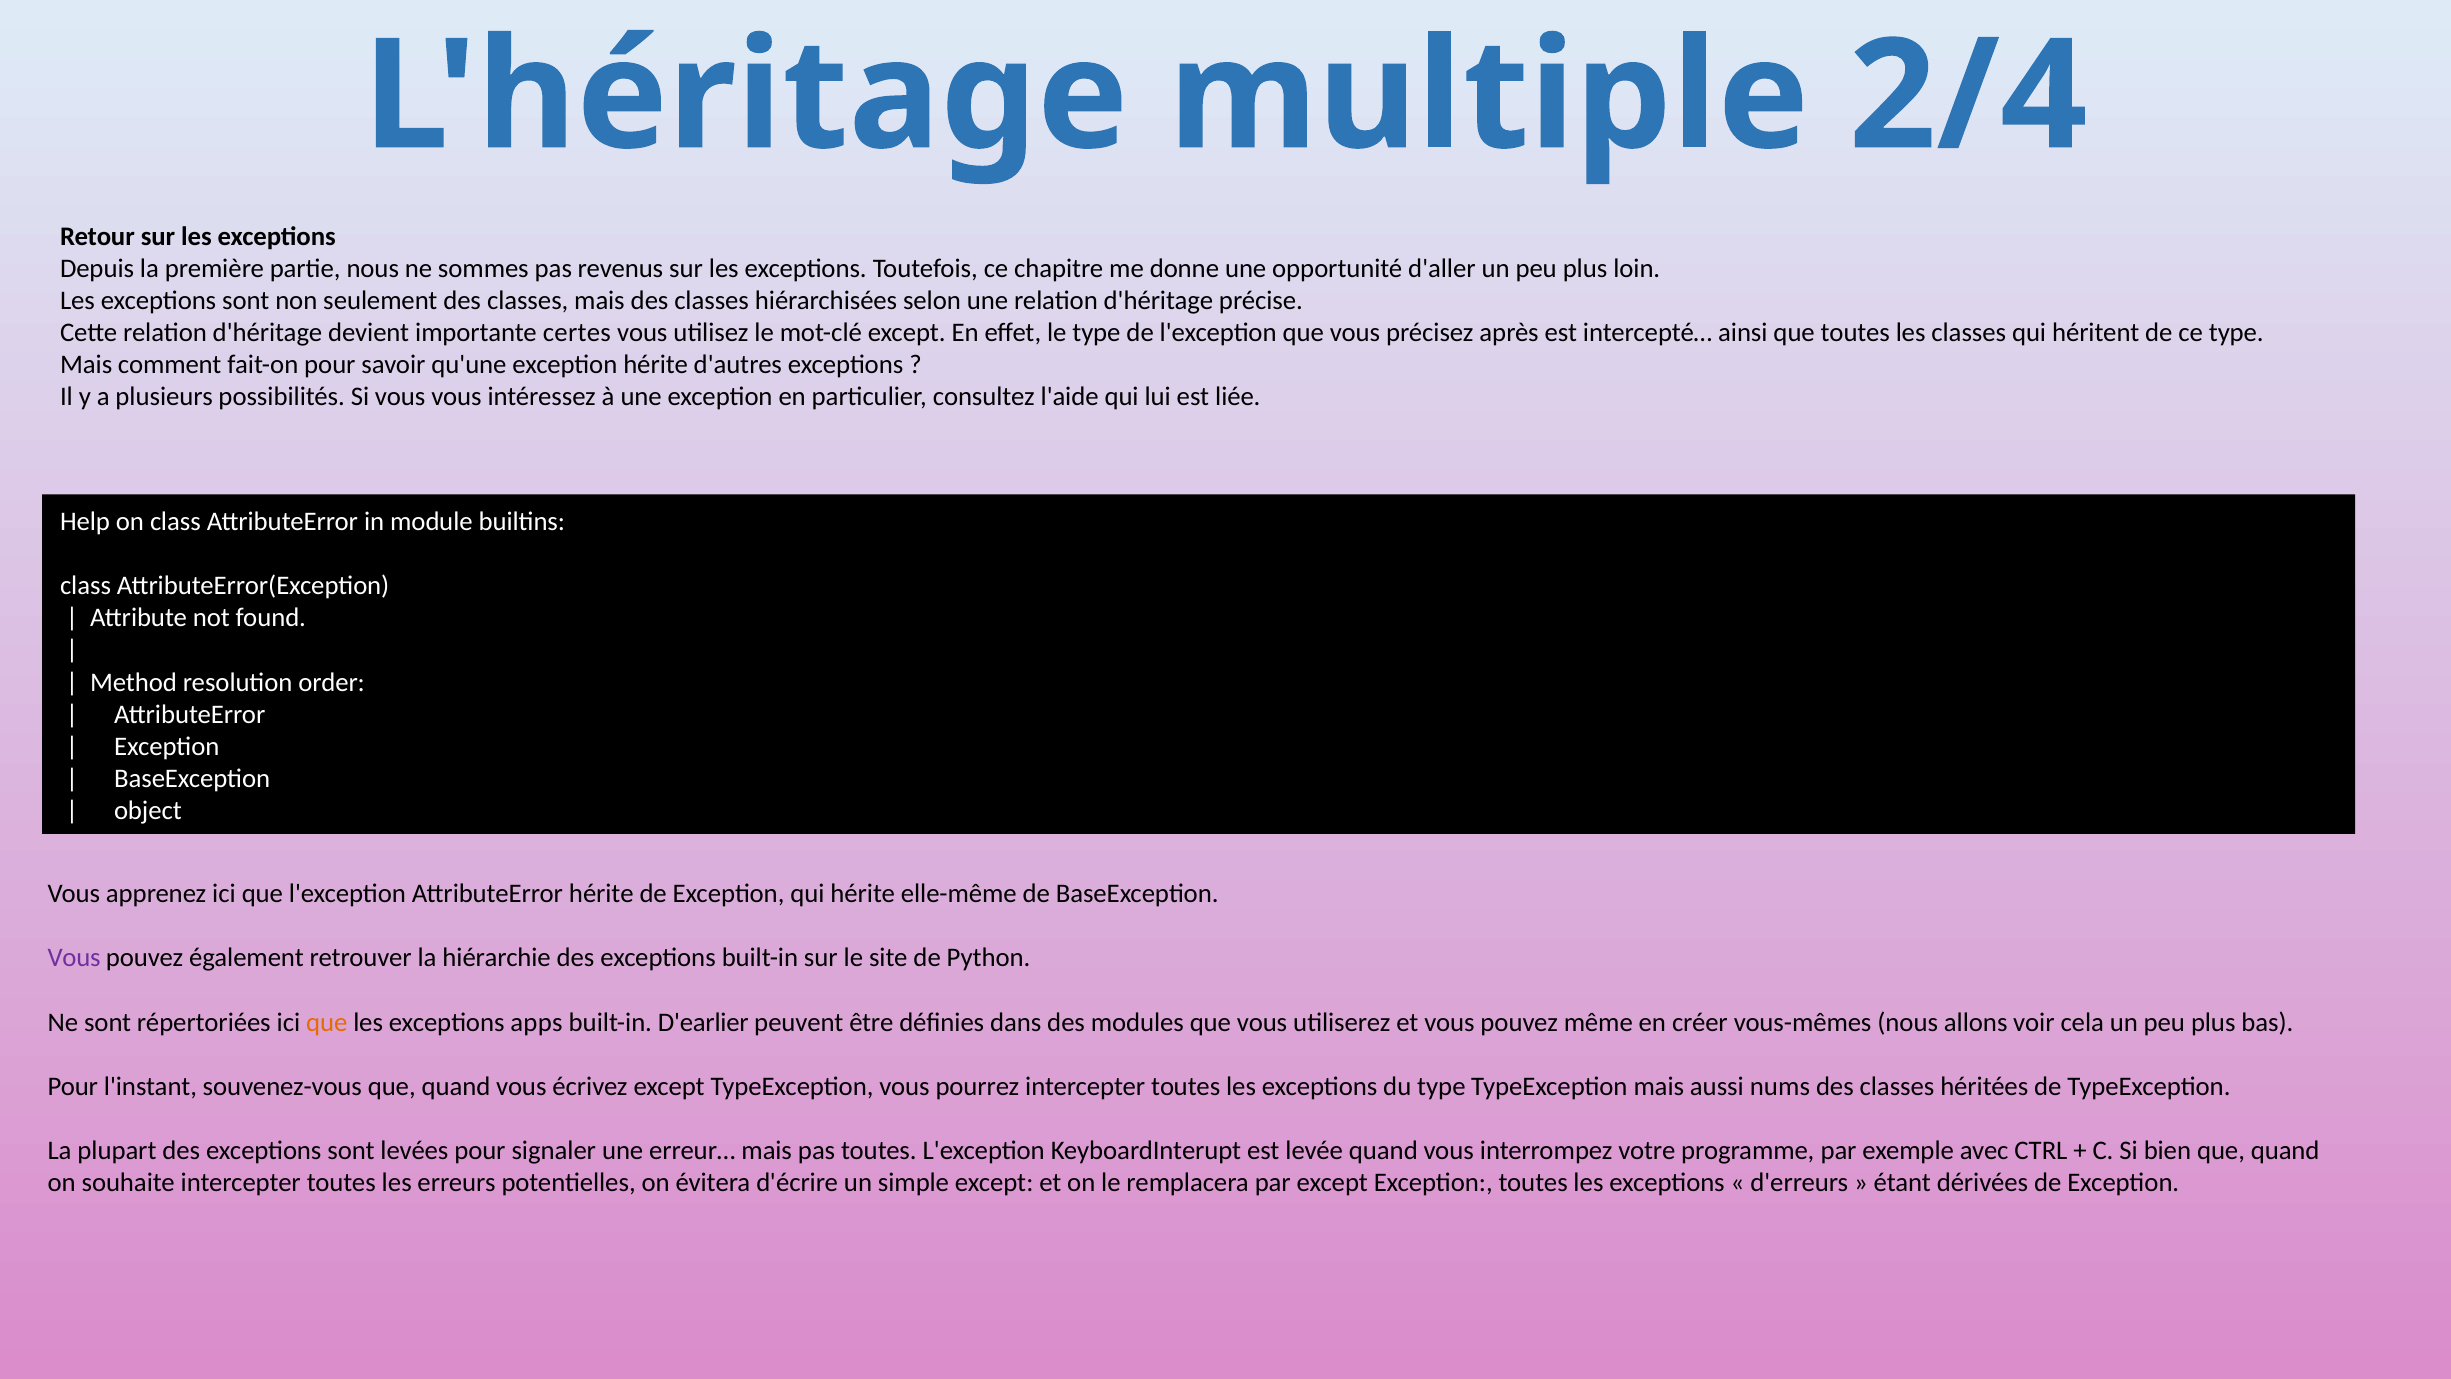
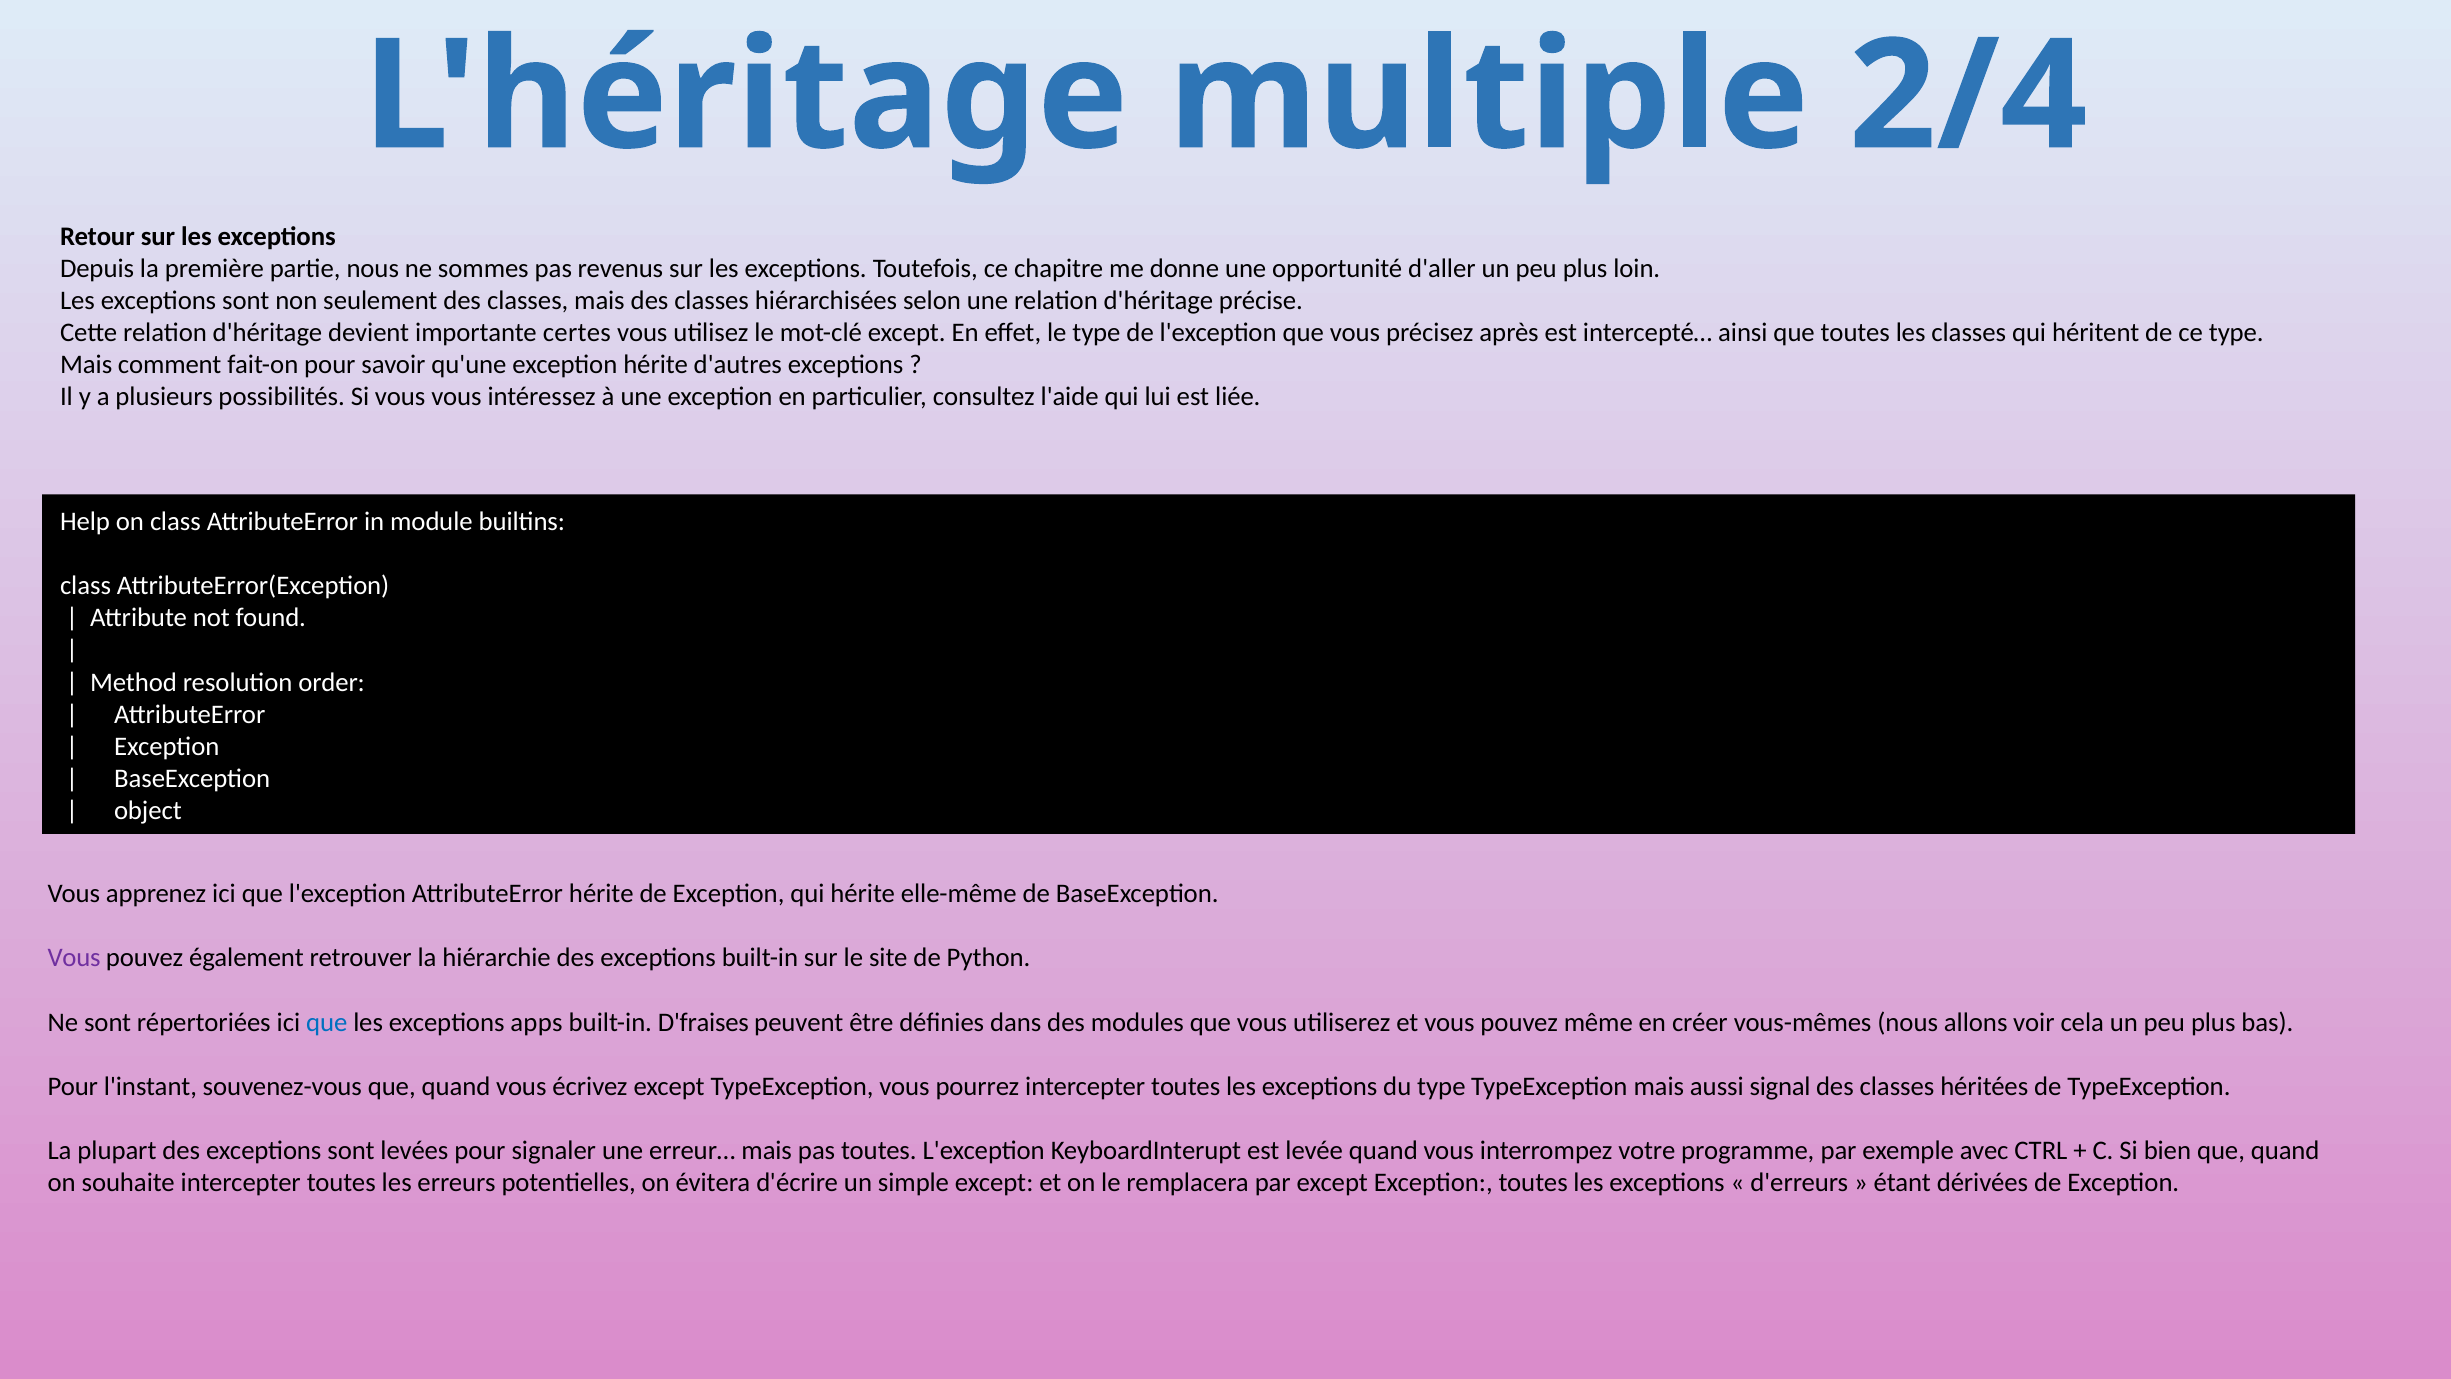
que at (327, 1022) colour: orange -> blue
D'earlier: D'earlier -> D'fraises
nums: nums -> signal
